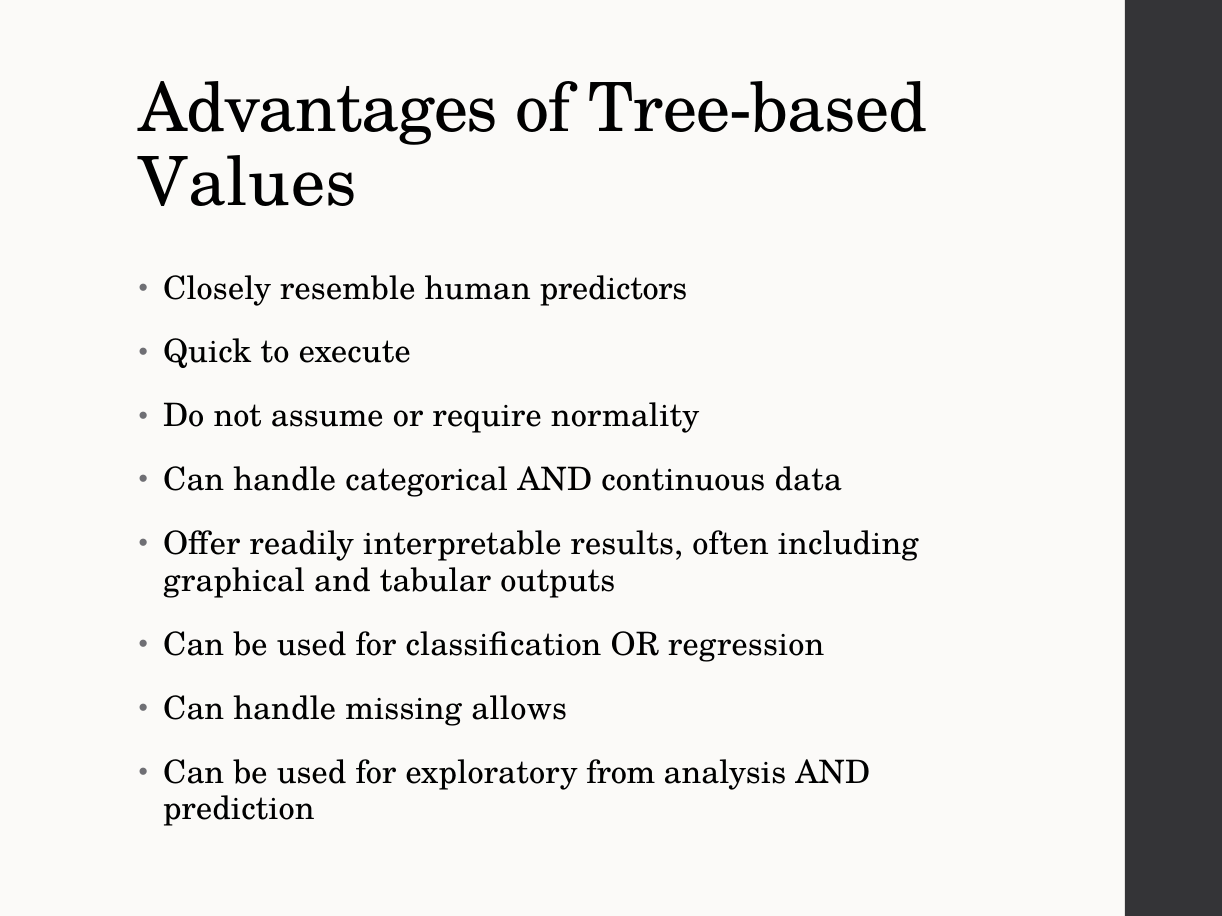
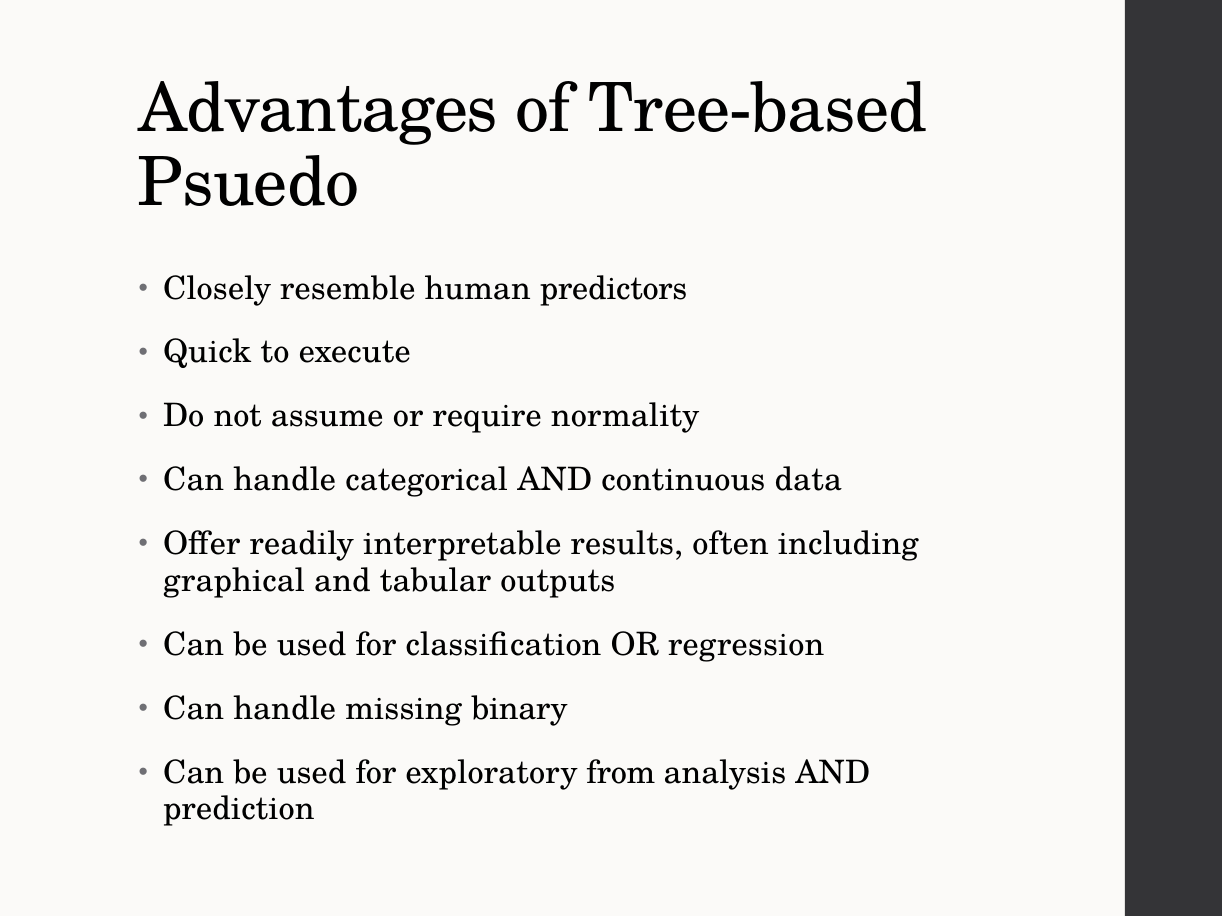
Values: Values -> Psuedo
allows: allows -> binary
